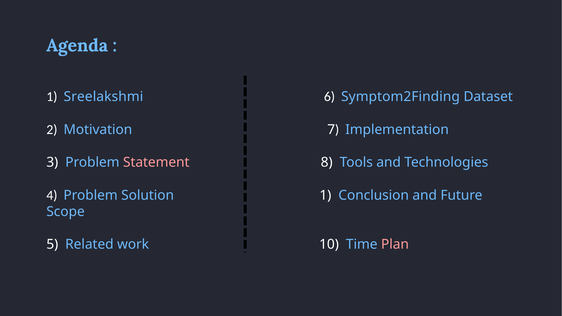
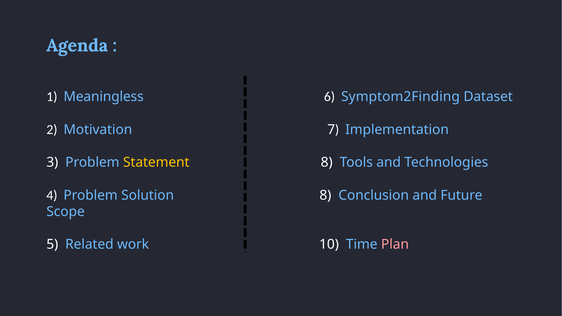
Sreelakshmi: Sreelakshmi -> Meaningless
Statement colour: pink -> yellow
Solution 1: 1 -> 8
